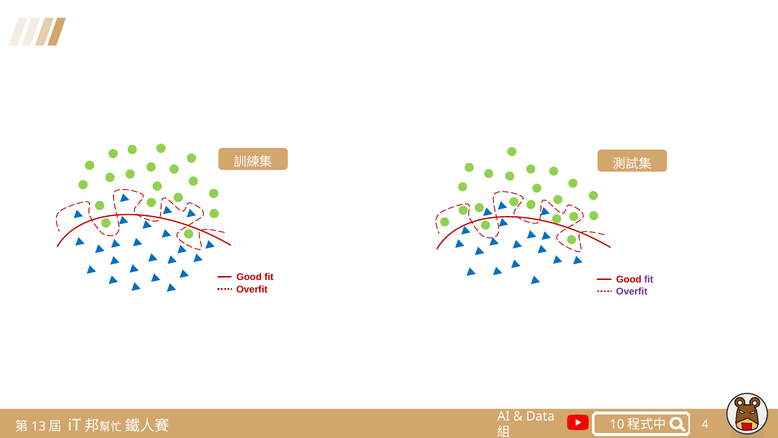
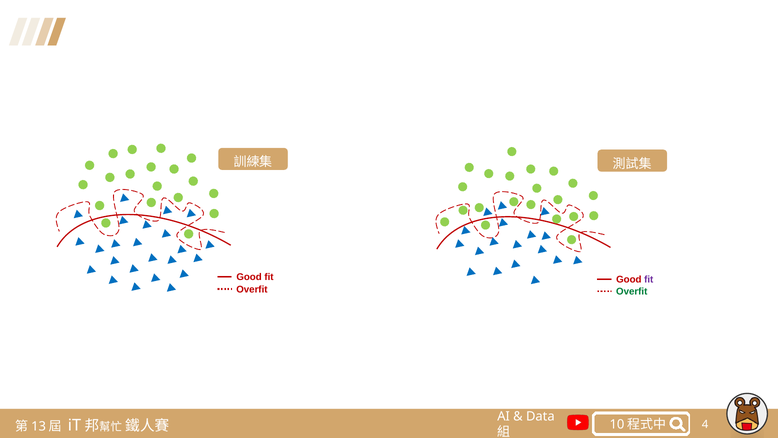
Overfit at (632, 291) colour: purple -> green
